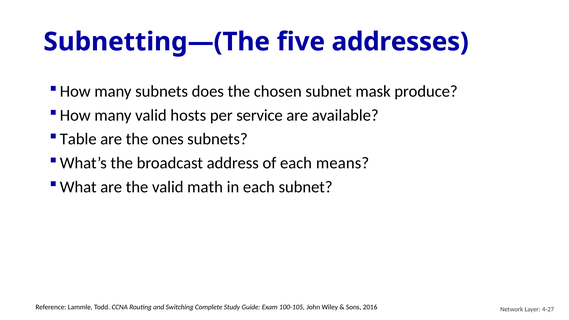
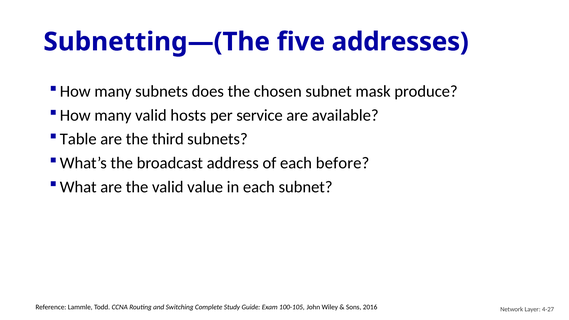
ones: ones -> third
means: means -> before
math: math -> value
